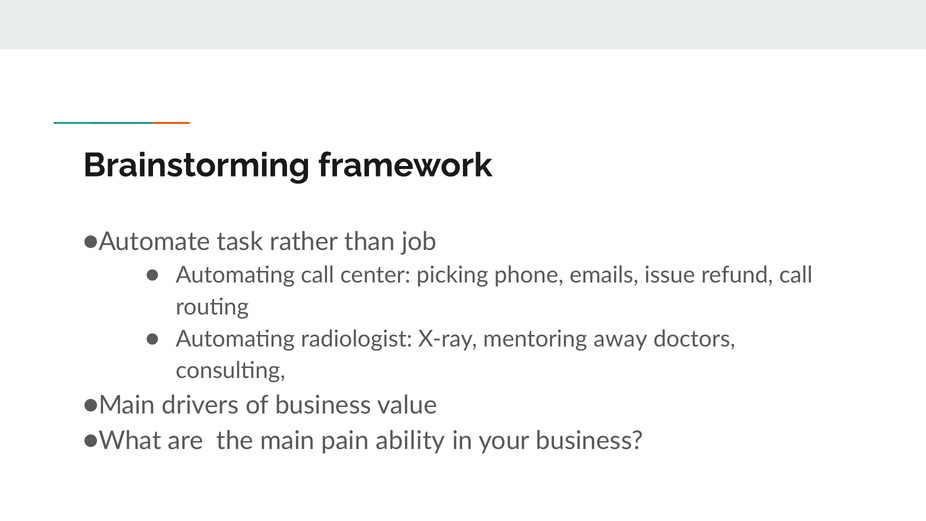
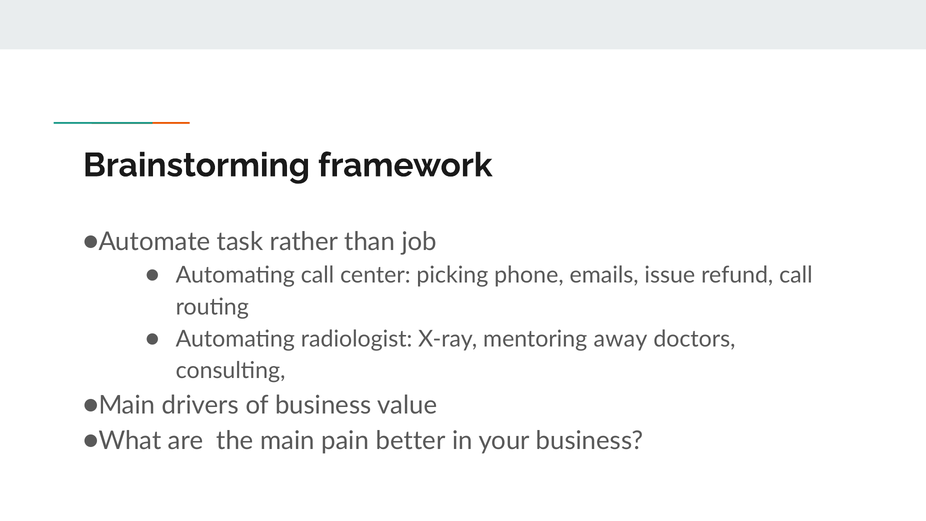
ability: ability -> better
